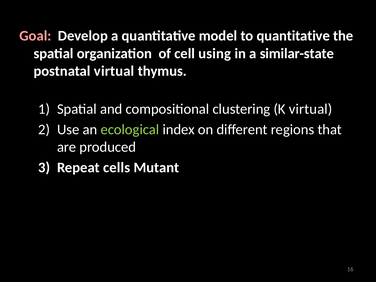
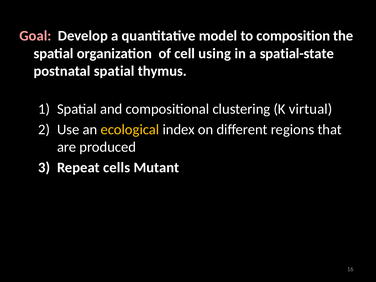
to quantitative: quantitative -> composition
similar-state: similar-state -> spatial-state
postnatal virtual: virtual -> spatial
ecological colour: light green -> yellow
